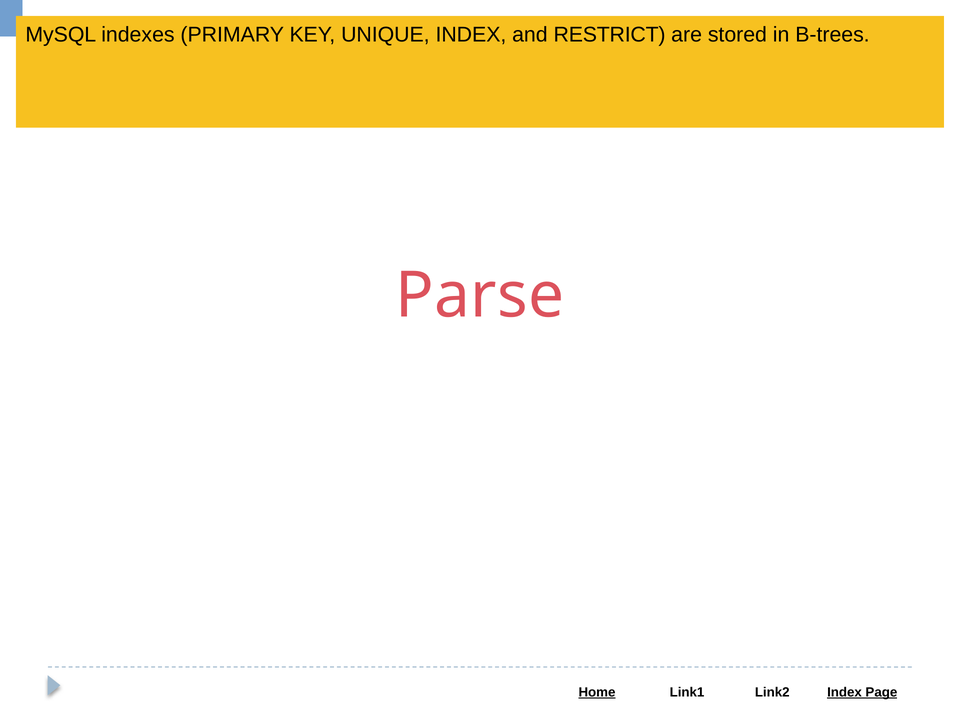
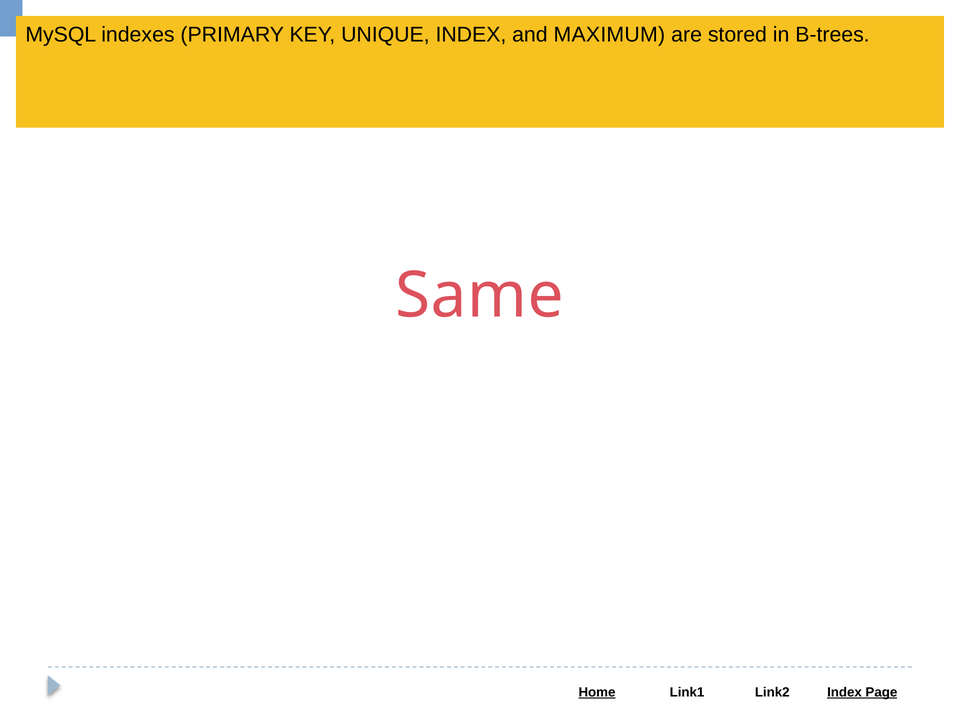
RESTRICT: RESTRICT -> MAXIMUM
Parse: Parse -> Same
